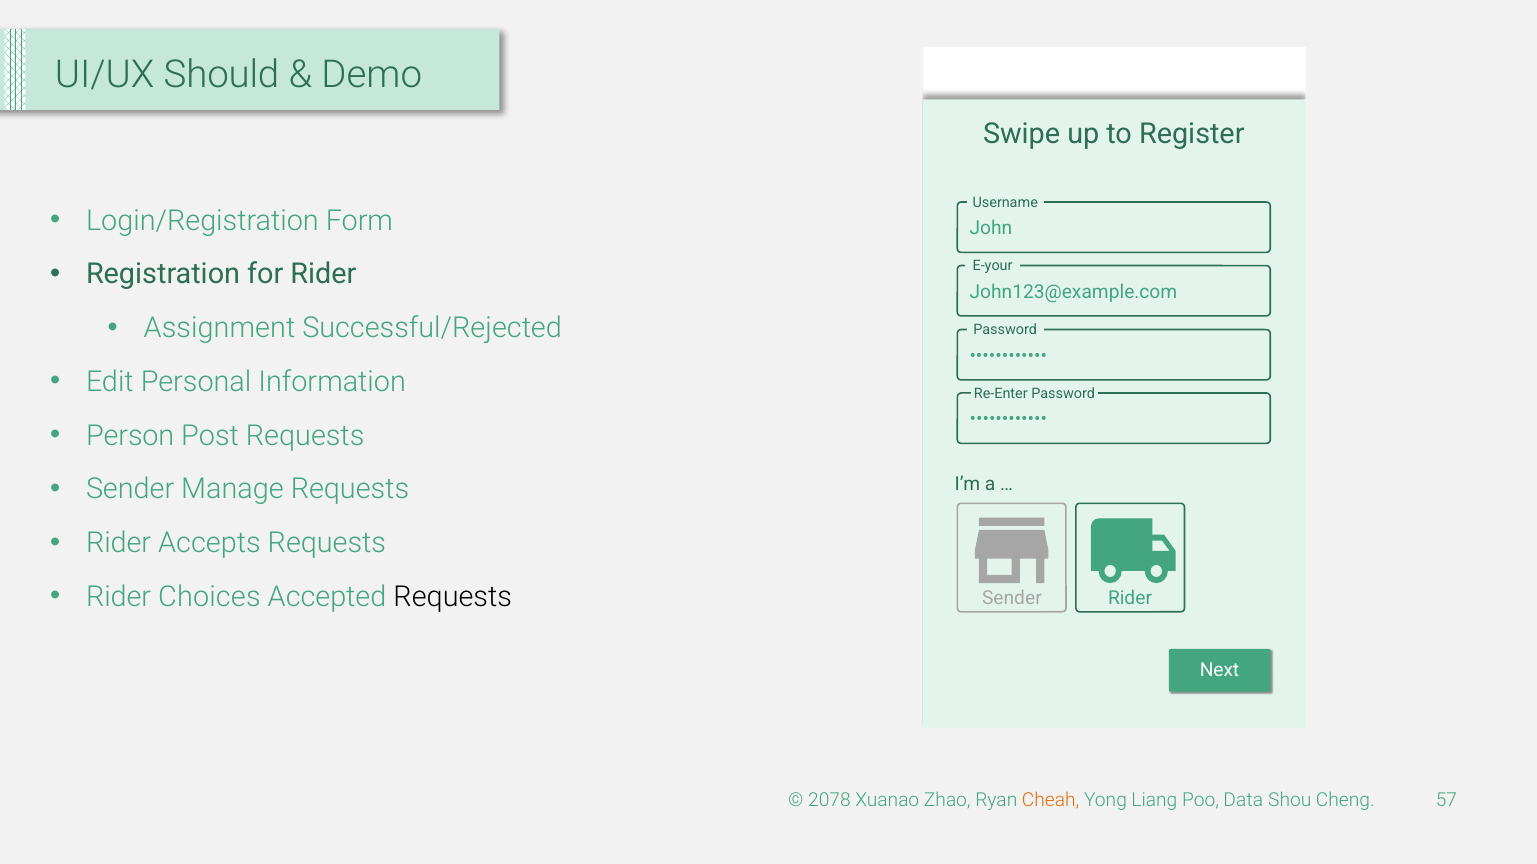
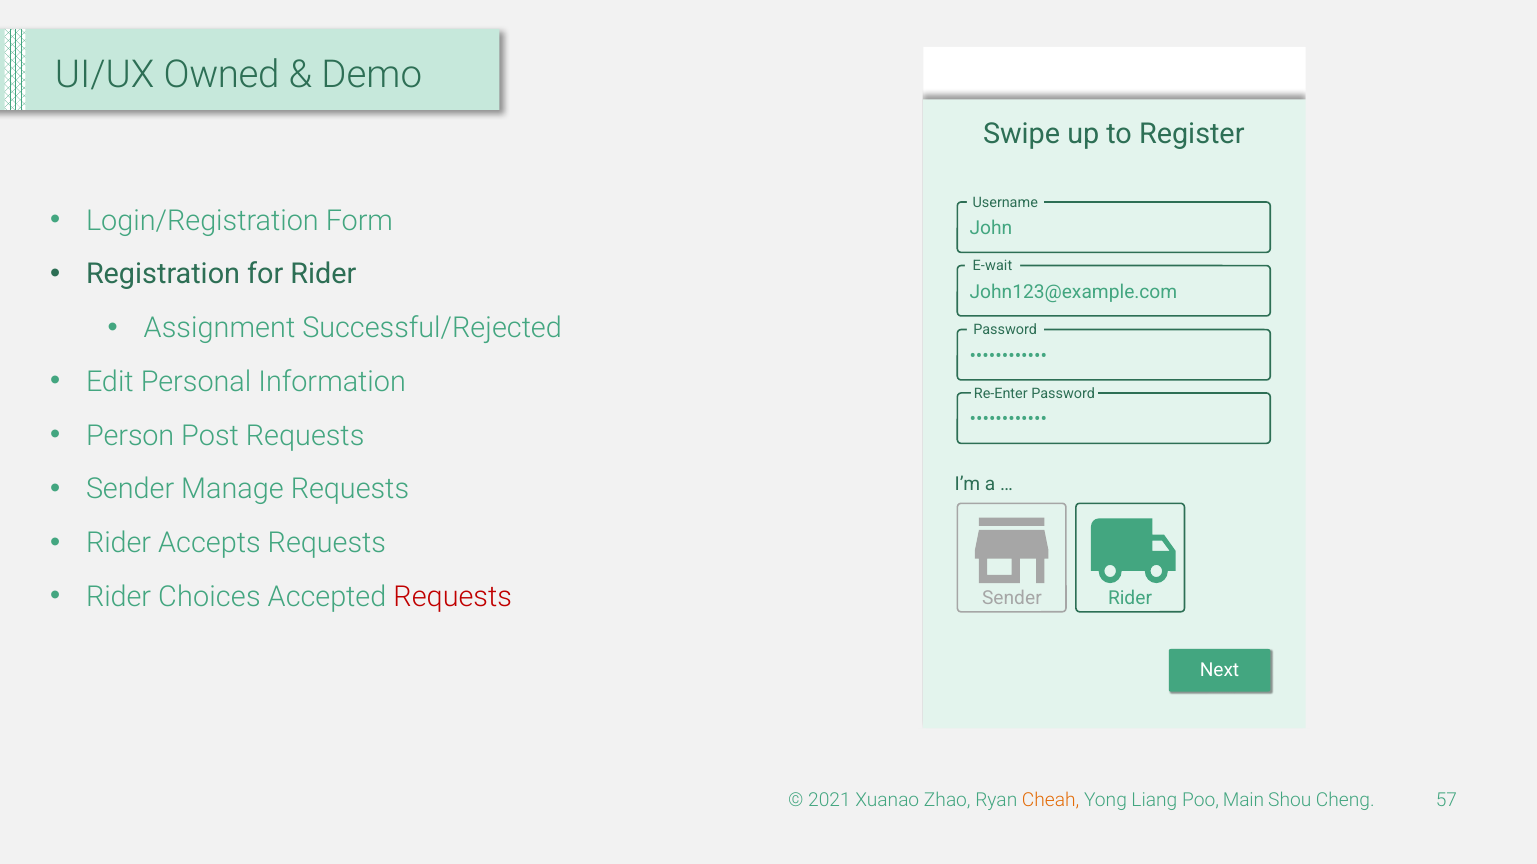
Should: Should -> Owned
E-your: E-your -> E-wait
Requests at (453, 597) colour: black -> red
2078: 2078 -> 2021
Data: Data -> Main
